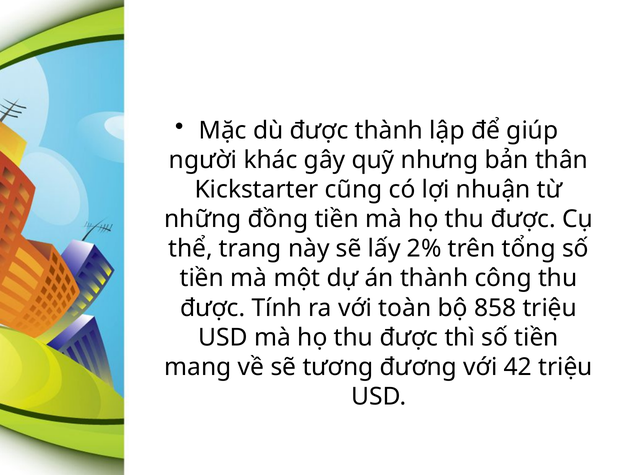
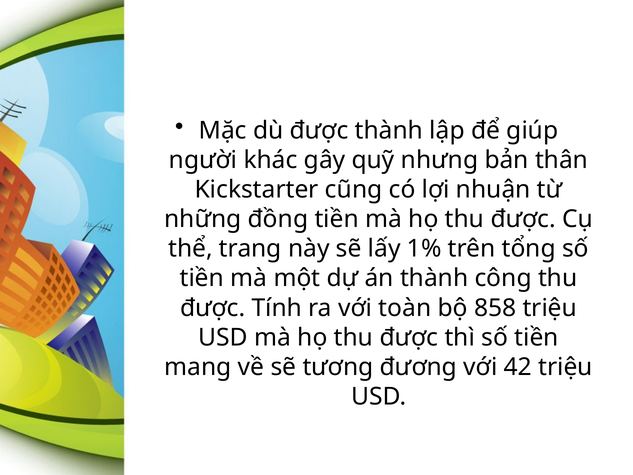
2%: 2% -> 1%
